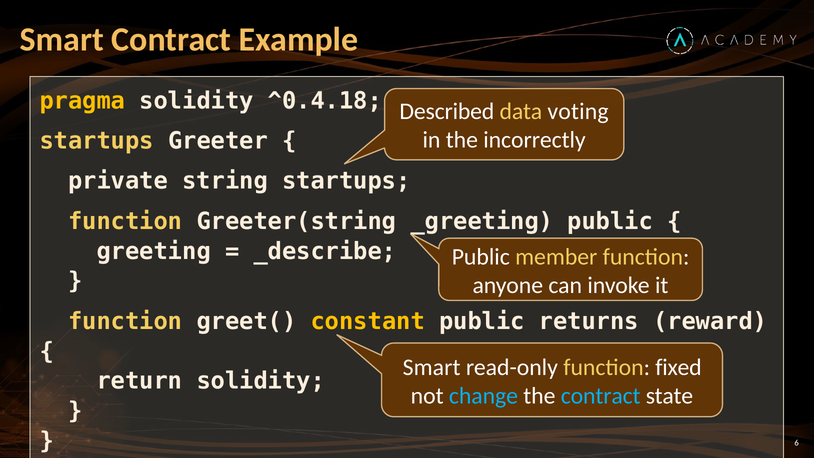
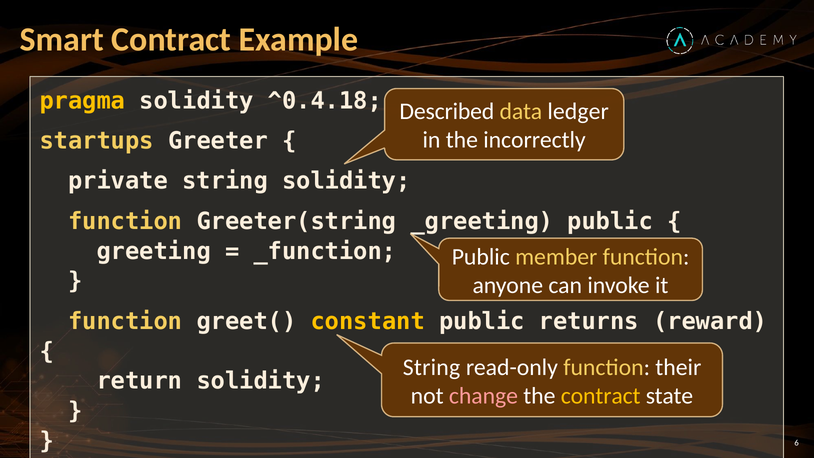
voting: voting -> ledger
string startups: startups -> solidity
_describe: _describe -> _function
Smart at (432, 367): Smart -> String
fixed: fixed -> their
change colour: light blue -> pink
contract at (601, 396) colour: light blue -> yellow
